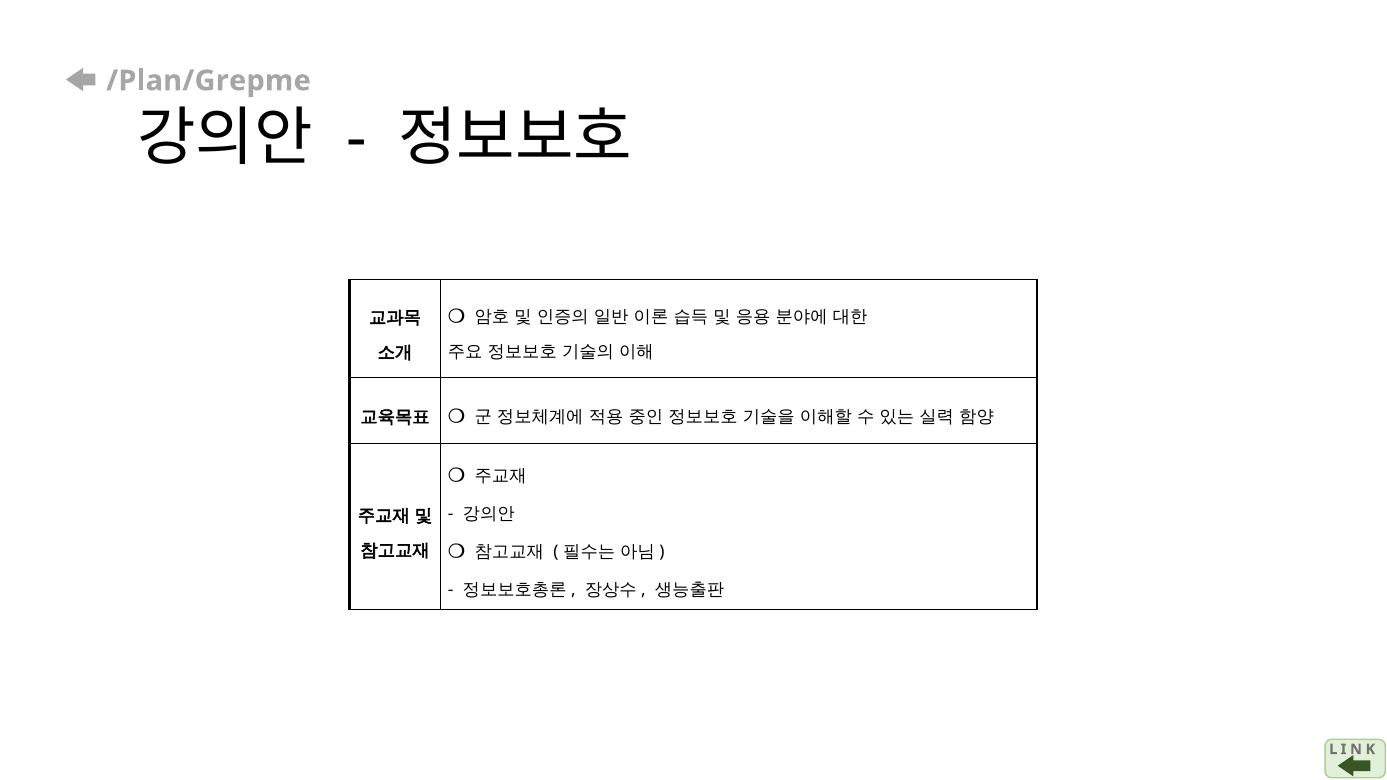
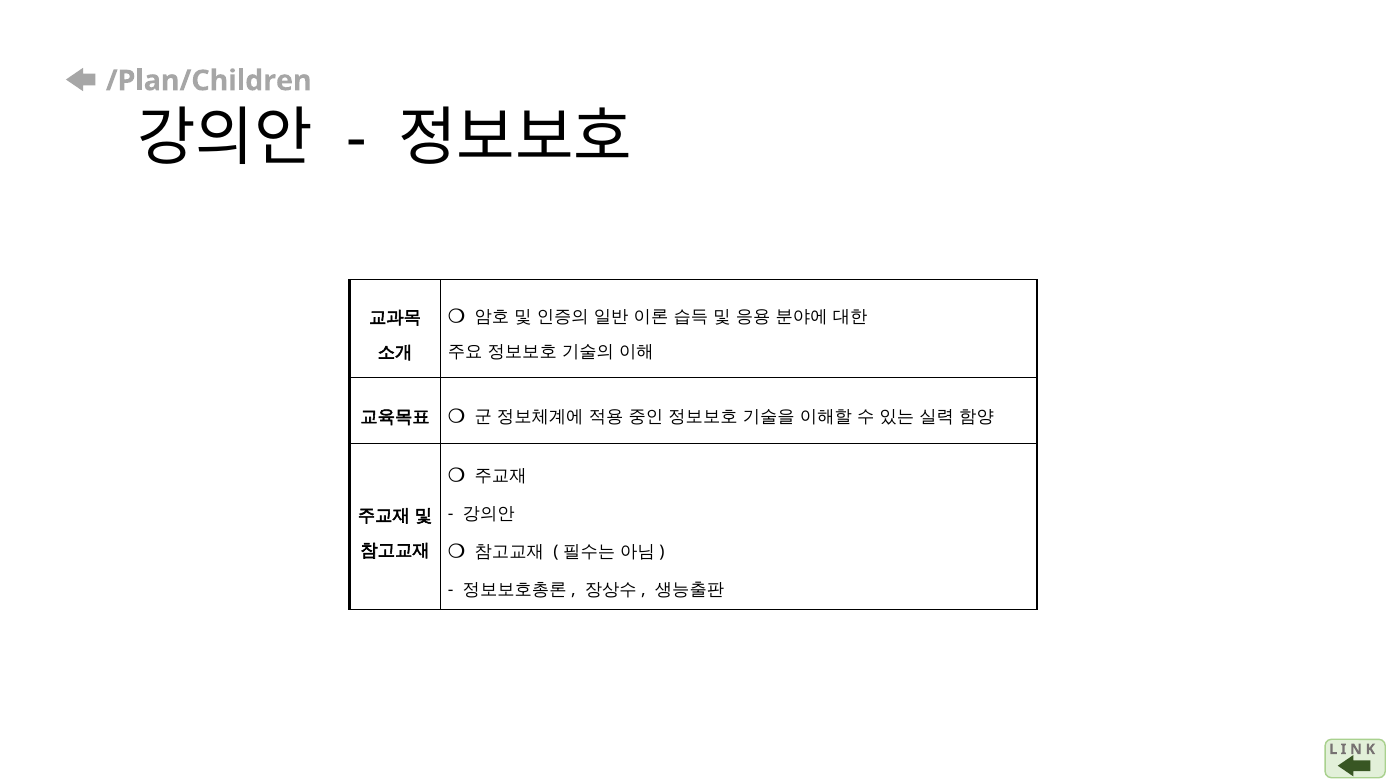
/Plan/Grepme: /Plan/Grepme -> /Plan/Children
